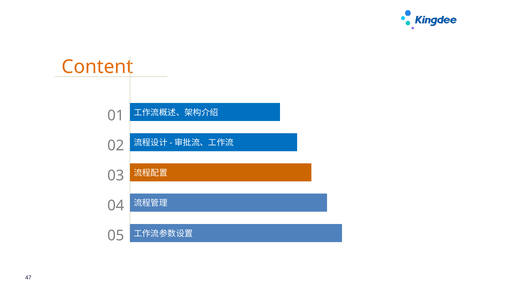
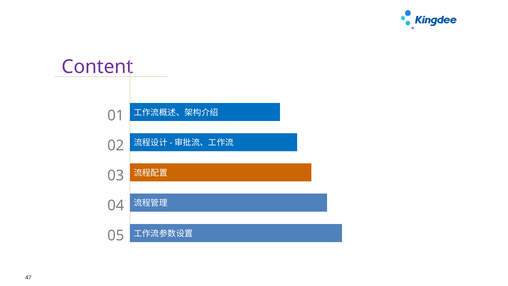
Content colour: orange -> purple
